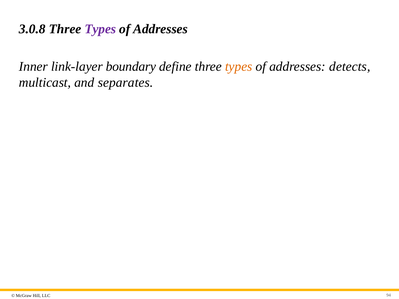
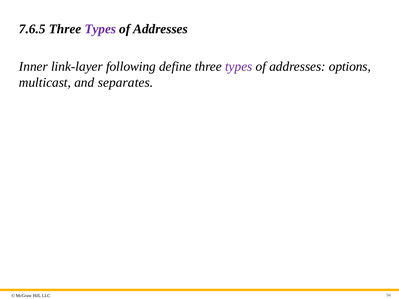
3.0.8: 3.0.8 -> 7.6.5
boundary: boundary -> following
types at (239, 67) colour: orange -> purple
detects: detects -> options
